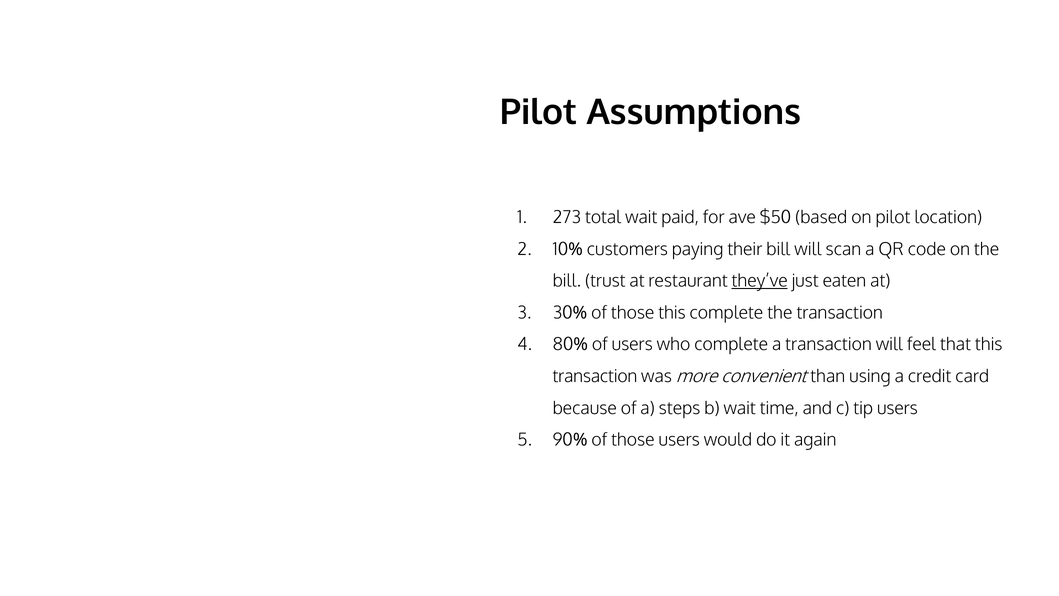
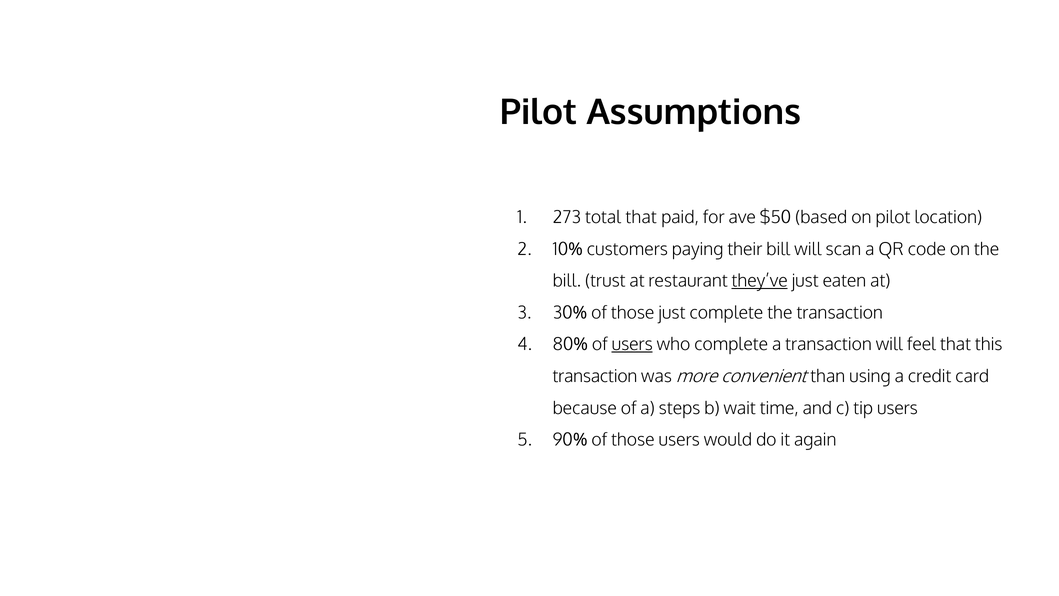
total wait: wait -> that
those this: this -> just
users at (632, 344) underline: none -> present
